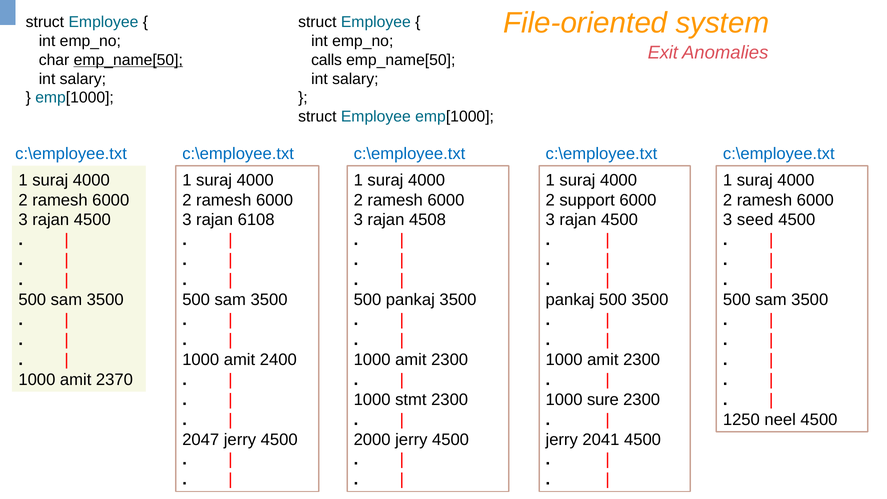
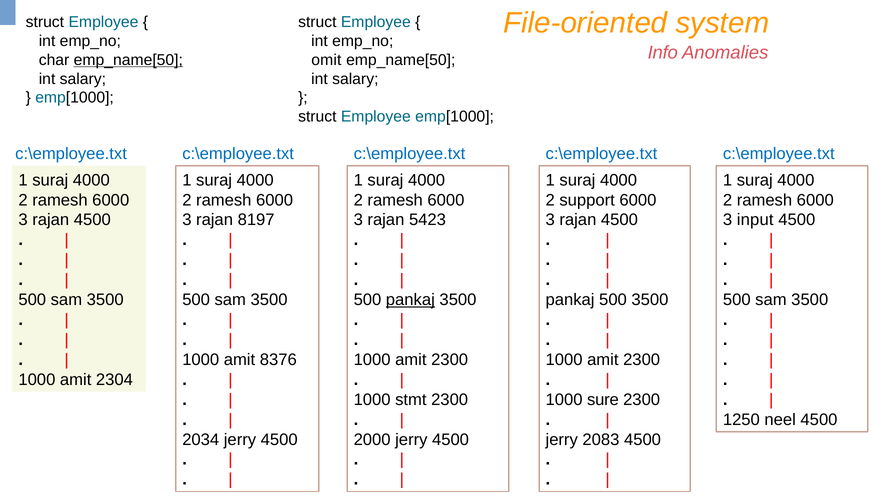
Exit: Exit -> Info
calls: calls -> omit
6108: 6108 -> 8197
4508: 4508 -> 5423
seed: seed -> input
pankaj at (410, 300) underline: none -> present
2400: 2400 -> 8376
2370: 2370 -> 2304
2047: 2047 -> 2034
2041: 2041 -> 2083
